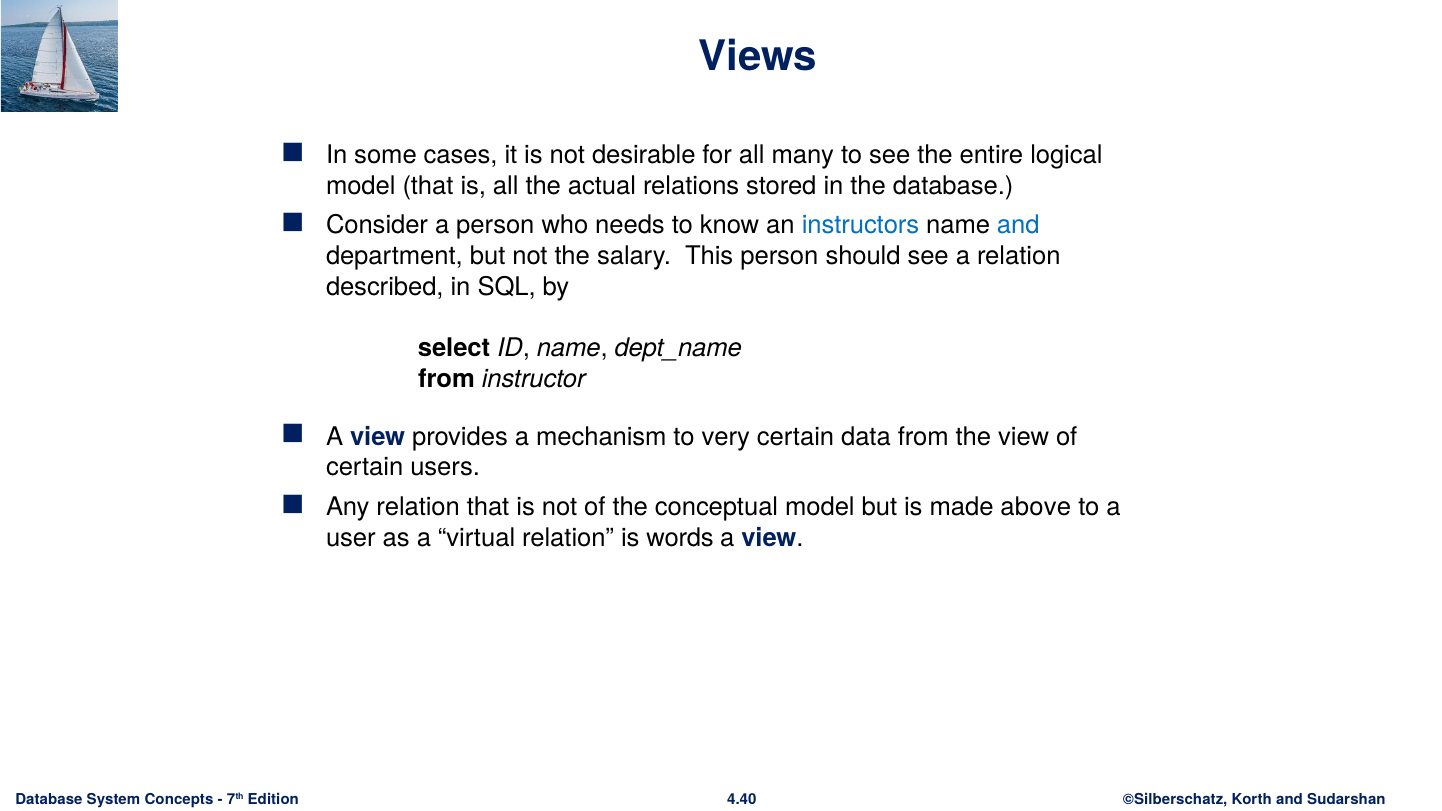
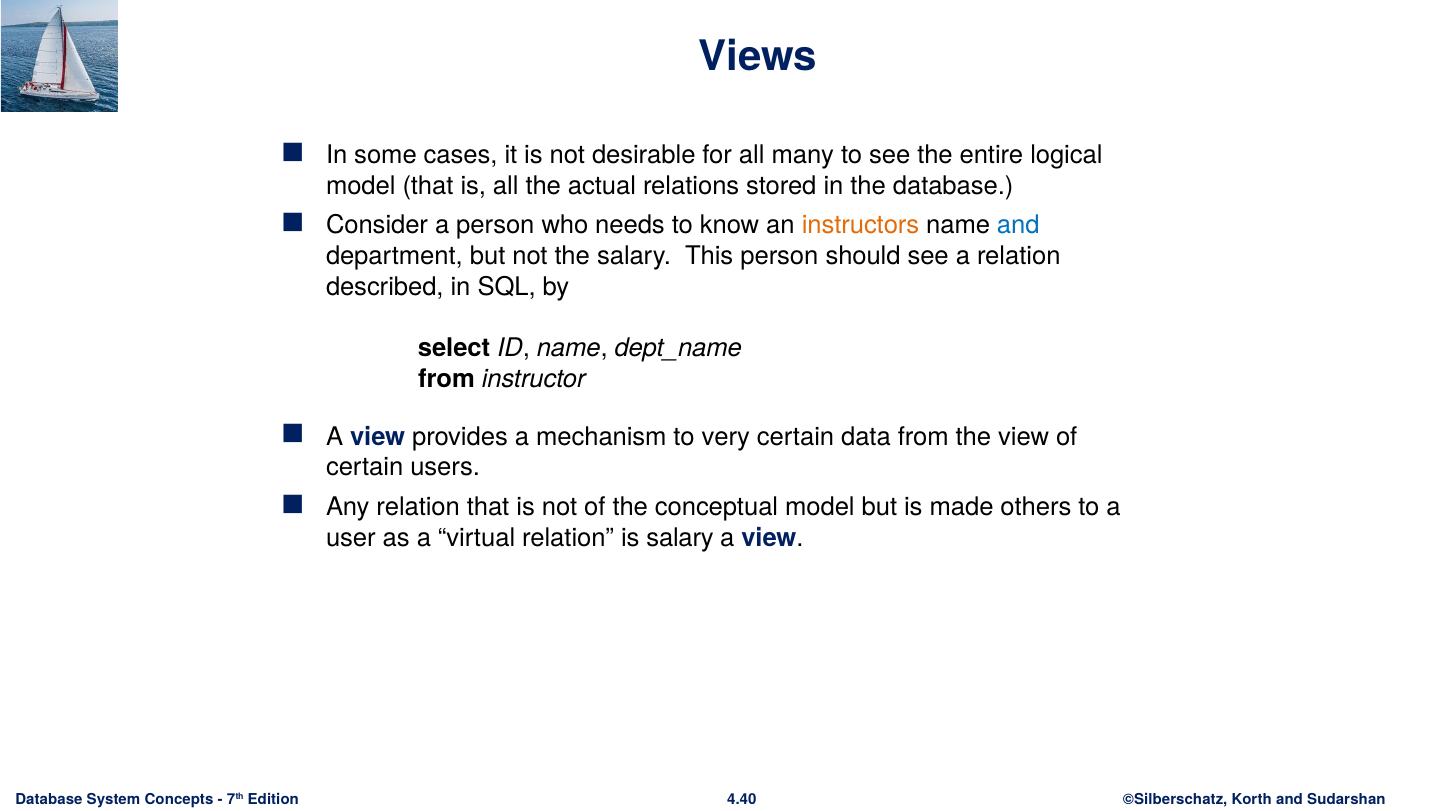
instructors colour: blue -> orange
above: above -> others
is words: words -> salary
